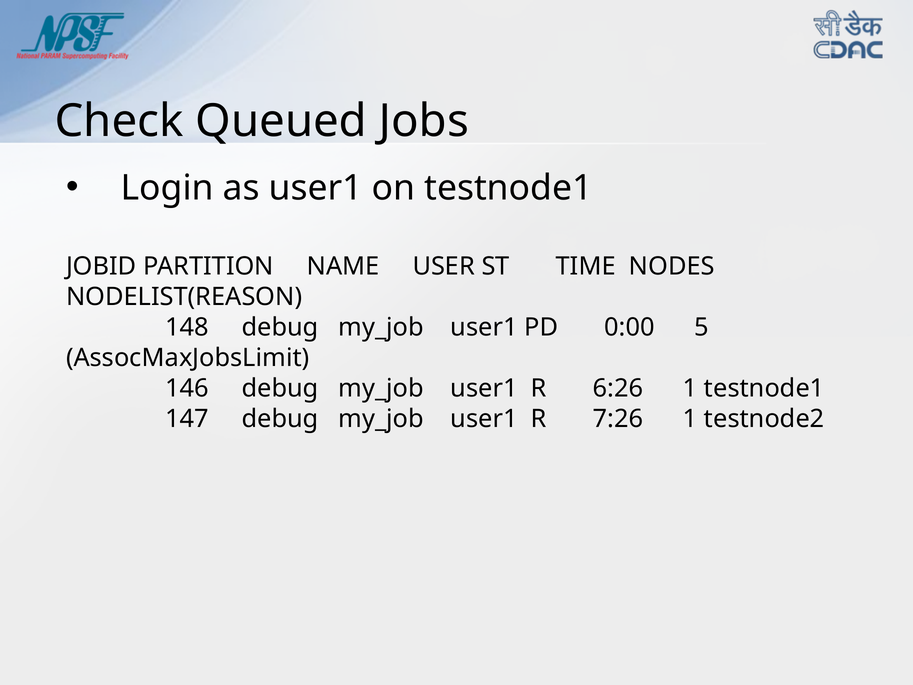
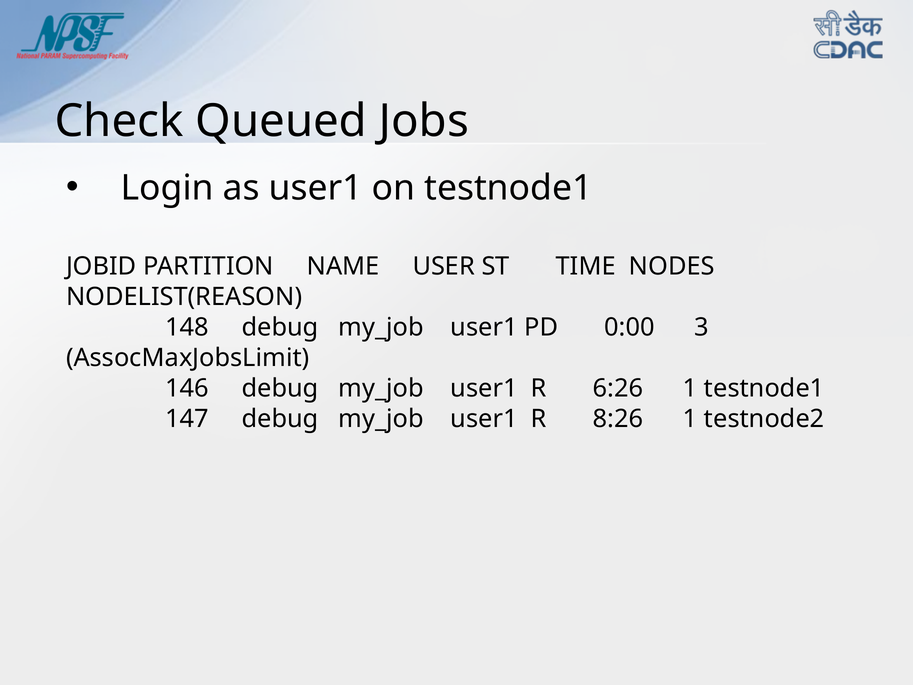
5: 5 -> 3
7:26: 7:26 -> 8:26
